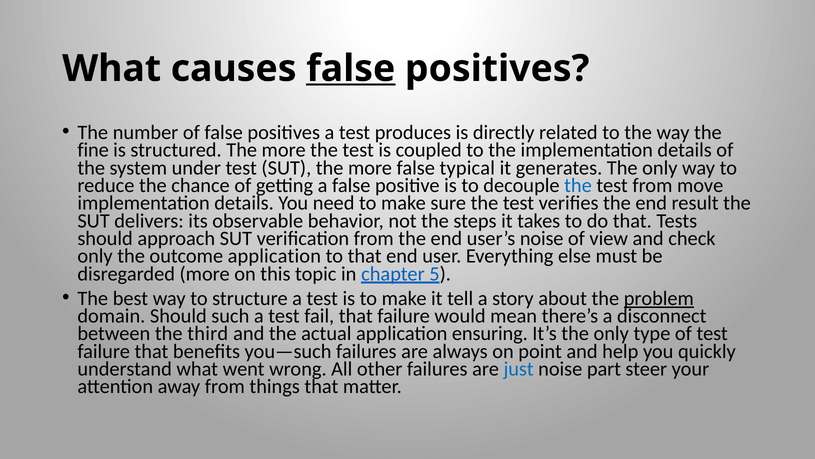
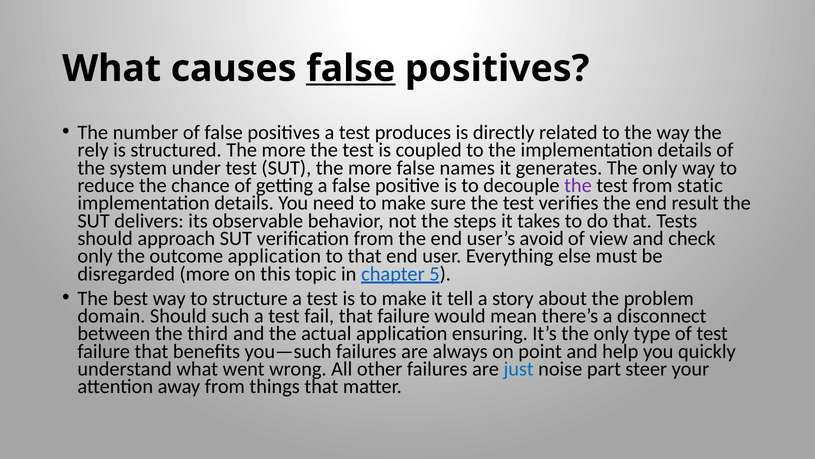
fine: fine -> rely
typical: typical -> names
the at (578, 185) colour: blue -> purple
move: move -> static
user’s noise: noise -> avoid
problem underline: present -> none
